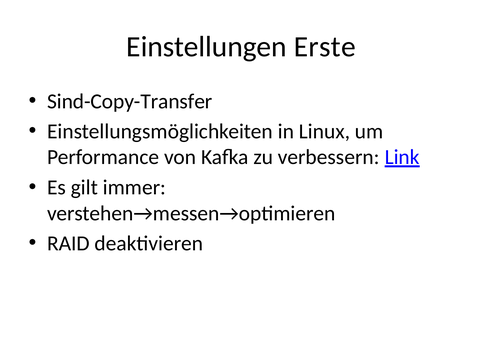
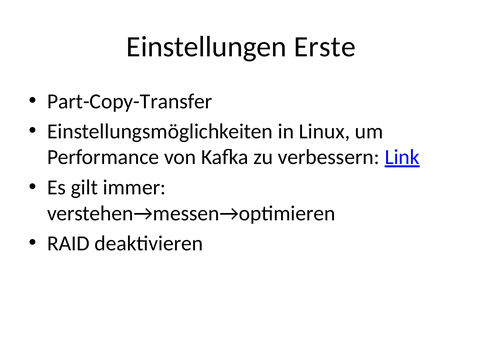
Sind-Copy-Transfer: Sind-Copy-Transfer -> Part-Copy-Transfer
